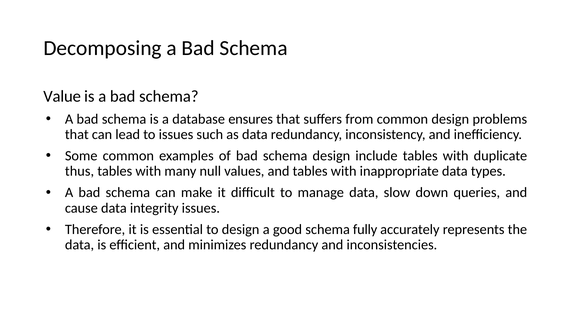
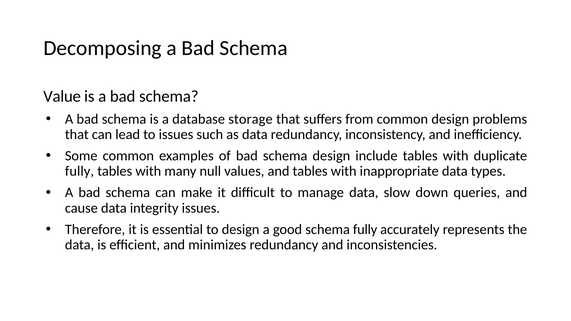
ensures: ensures -> storage
thus at (80, 171): thus -> fully
